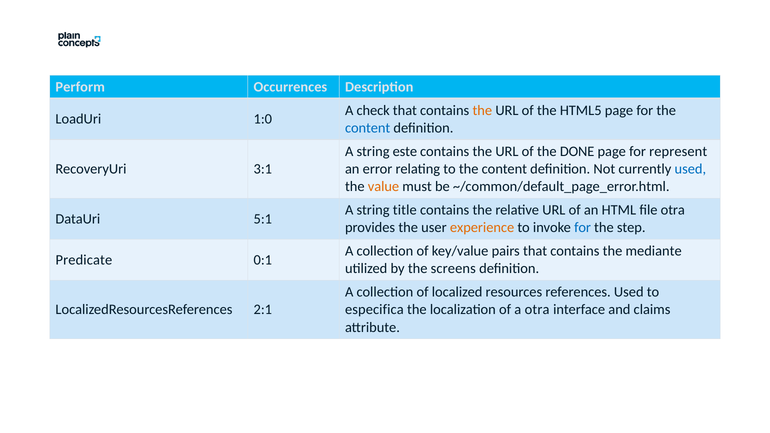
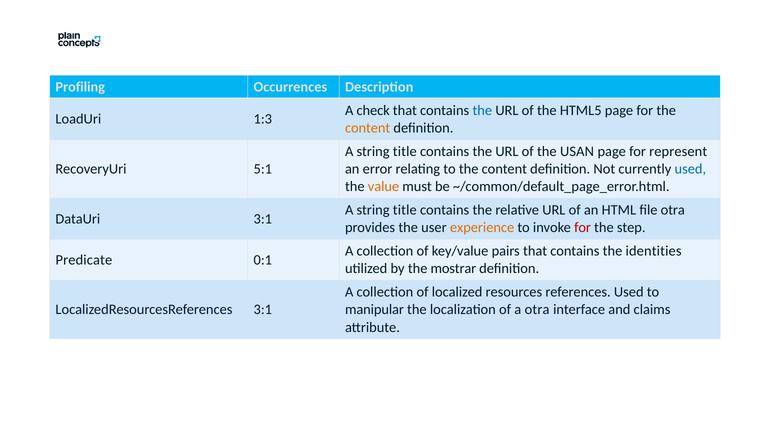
Perform: Perform -> Profiling
the at (482, 110) colour: orange -> blue
1:0: 1:0 -> 1:3
content at (368, 128) colour: blue -> orange
este at (405, 151): este -> title
DONE: DONE -> USAN
3:1: 3:1 -> 5:1
DataUri 5:1: 5:1 -> 3:1
for at (583, 228) colour: blue -> red
mediante: mediante -> identities
screens: screens -> mostrar
LocalizedResourcesReferences 2:1: 2:1 -> 3:1
especifica: especifica -> manipular
